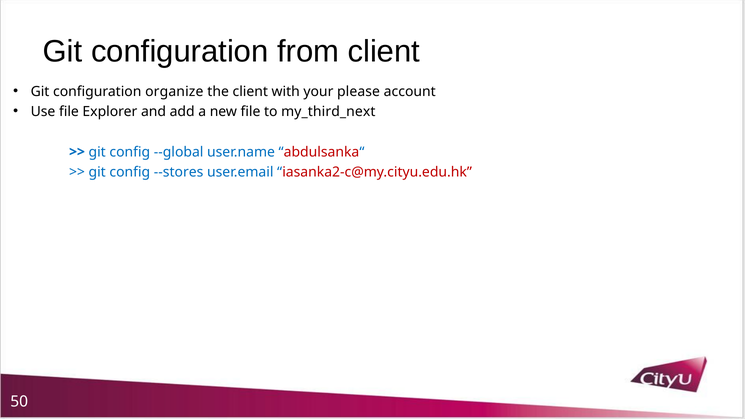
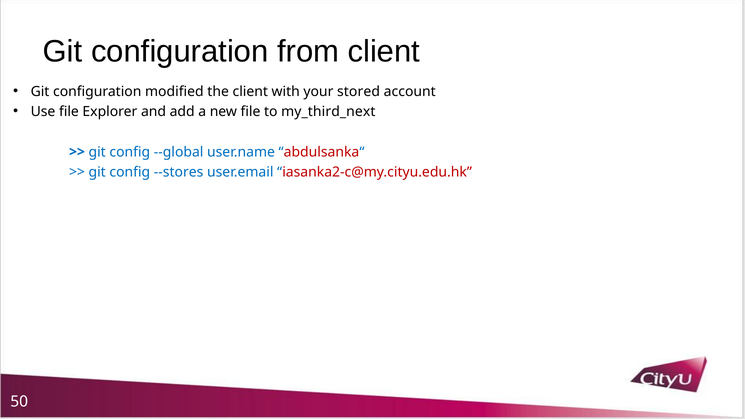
organize: organize -> modified
please: please -> stored
